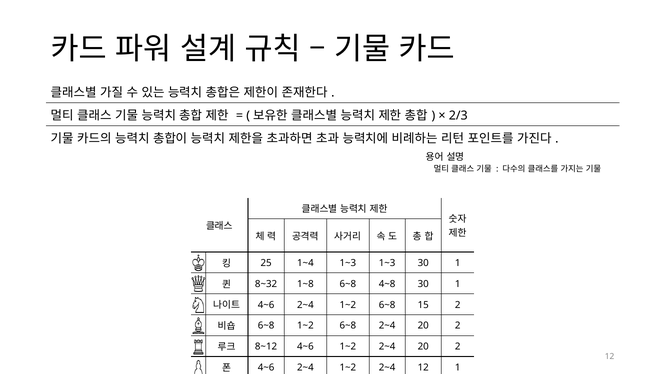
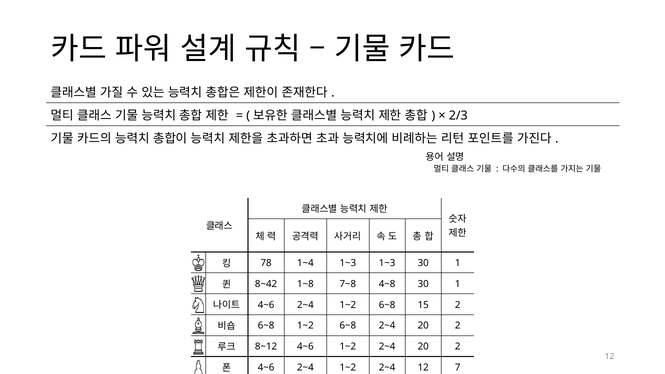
25: 25 -> 78
8~32: 8~32 -> 8~42
1~8 6~8: 6~8 -> 7~8
12 1: 1 -> 7
